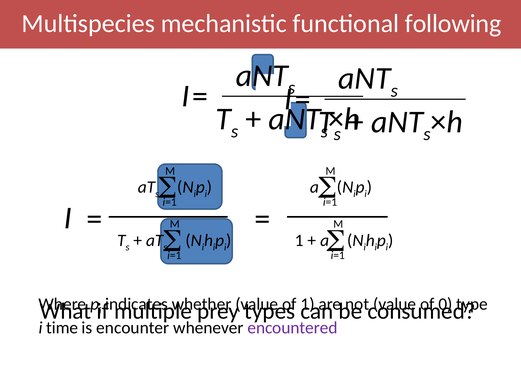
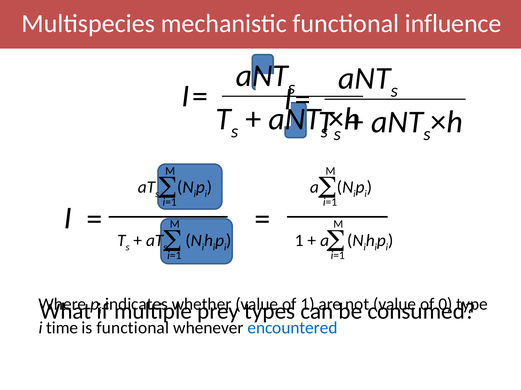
following: following -> influence
is encounter: encounter -> functional
encountered colour: purple -> blue
